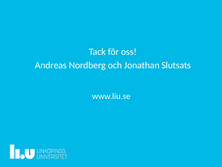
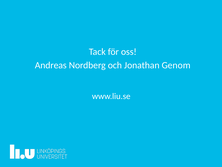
Slutsats: Slutsats -> Genom
